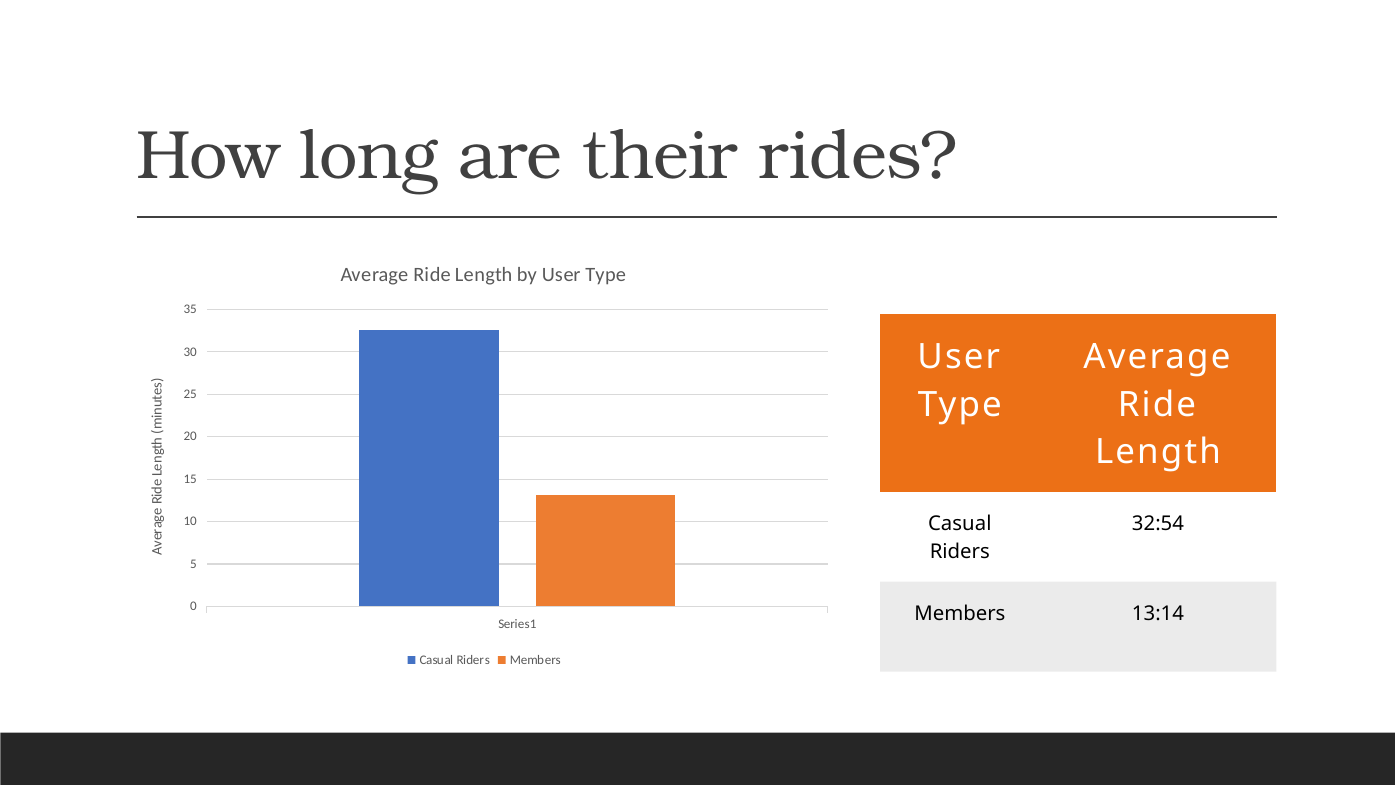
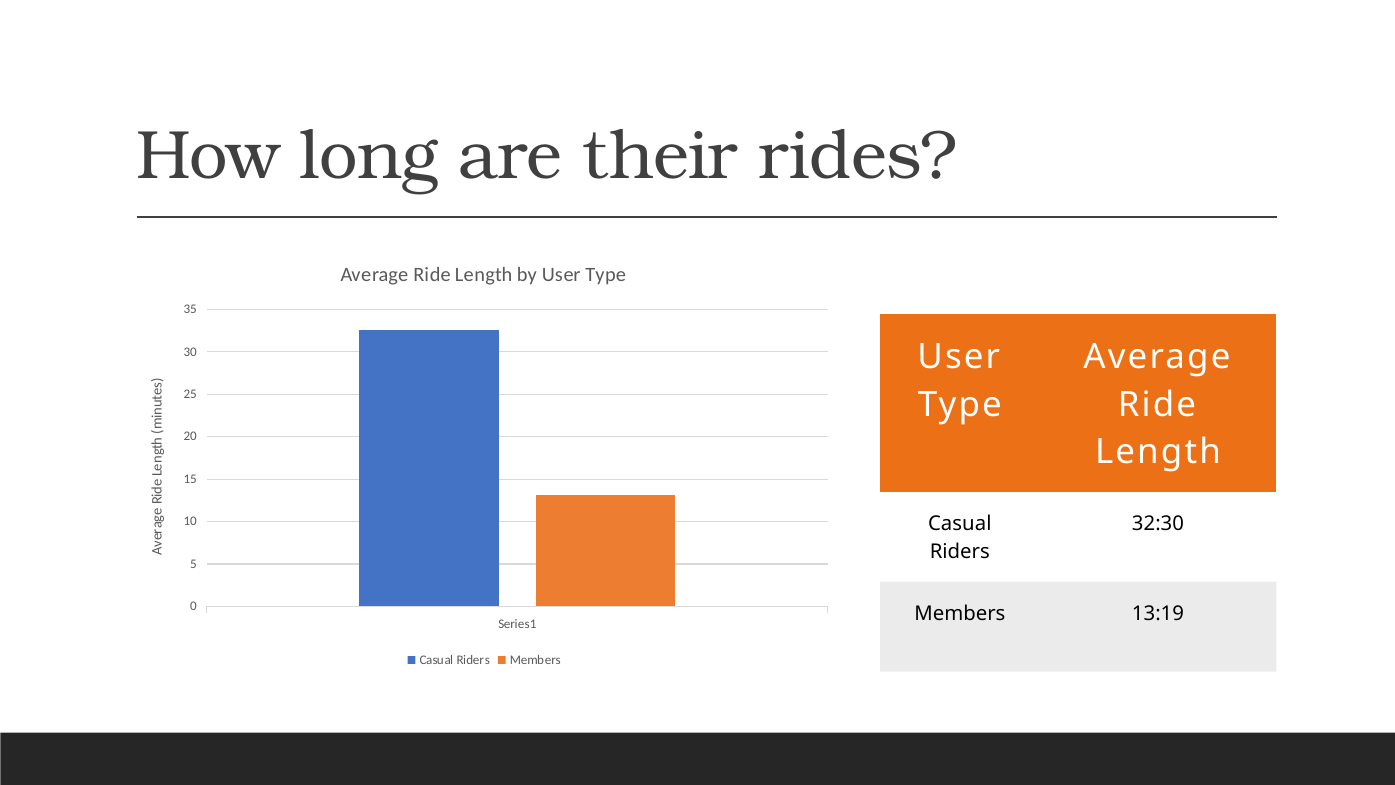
32:54: 32:54 -> 32:30
13:14: 13:14 -> 13:19
